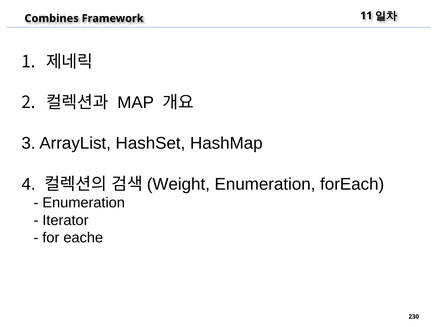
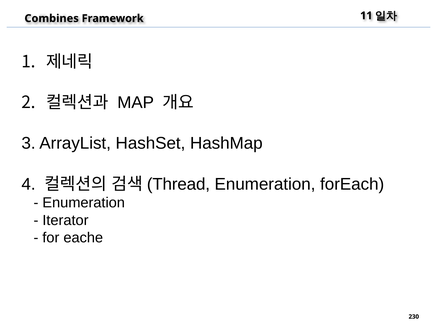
Weight: Weight -> Thread
